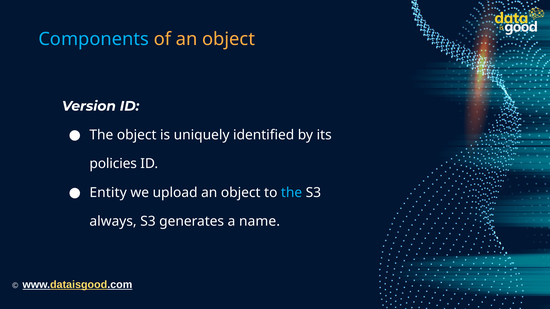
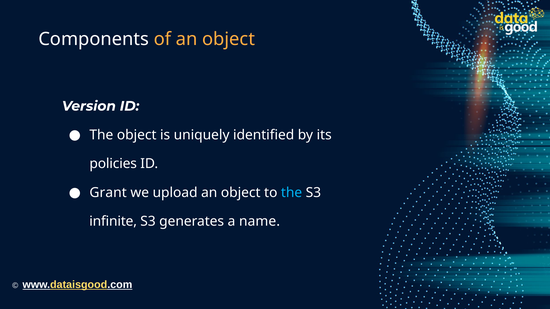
Components colour: light blue -> white
Entity: Entity -> Grant
always: always -> infinite
